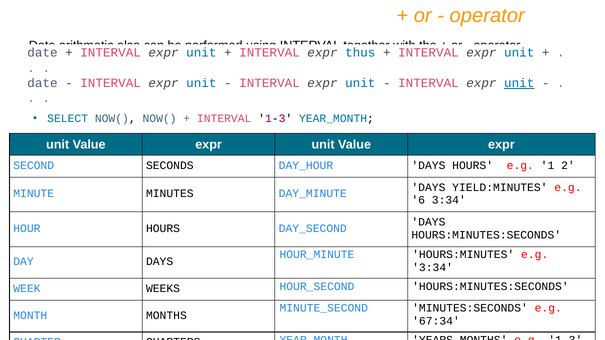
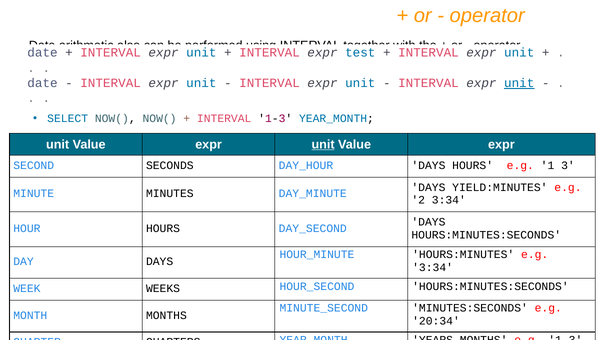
thus: thus -> test
unit at (323, 145) underline: none -> present
2: 2 -> 3
6: 6 -> 2
67:34: 67:34 -> 20:34
